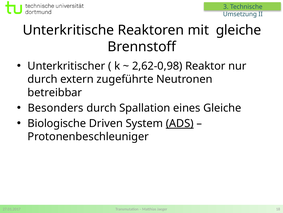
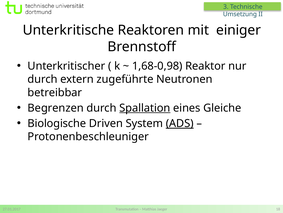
mit gleiche: gleiche -> einiger
2,62-0,98: 2,62-0,98 -> 1,68-0,98
Besonders: Besonders -> Begrenzen
Spallation underline: none -> present
